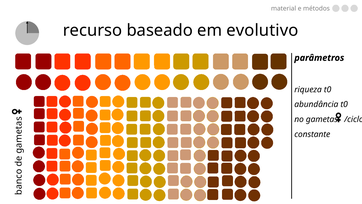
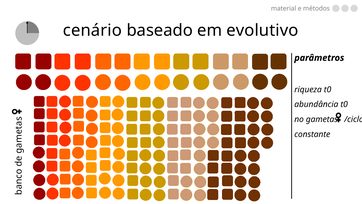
recurso: recurso -> cenário
